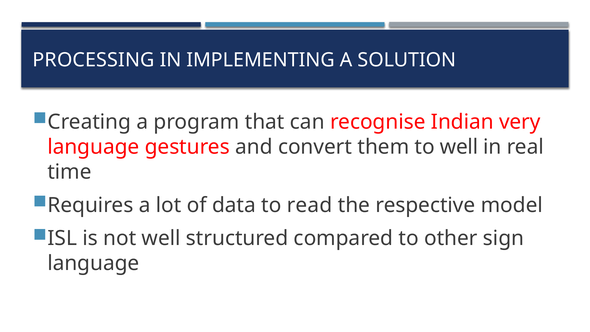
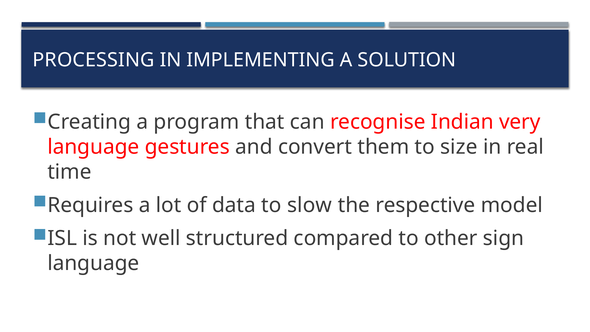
to well: well -> size
read: read -> slow
